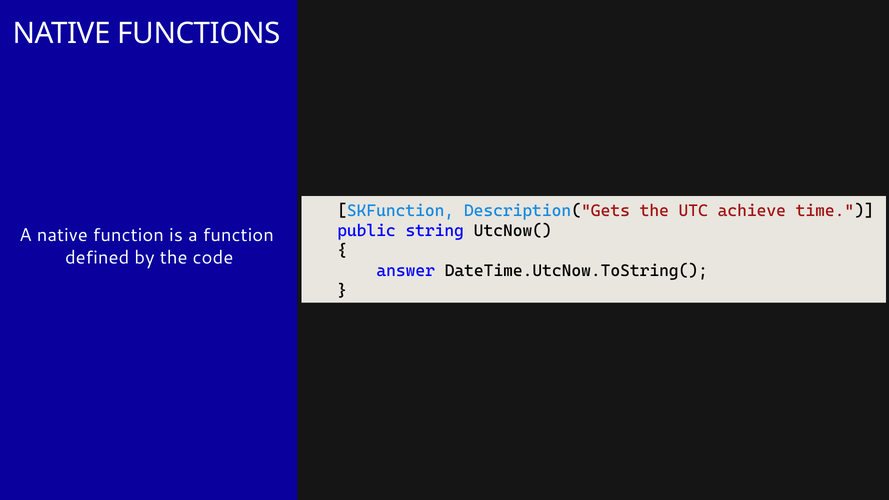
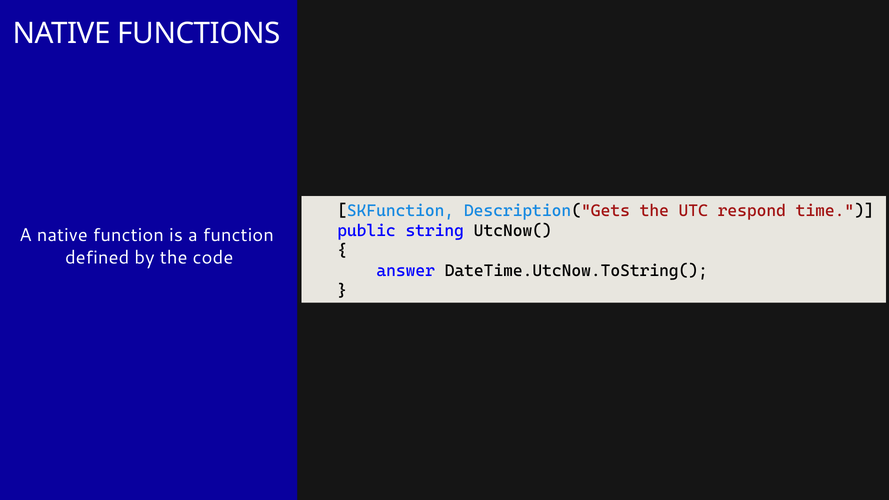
achieve: achieve -> respond
